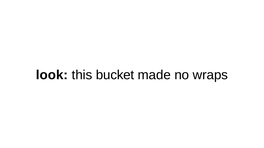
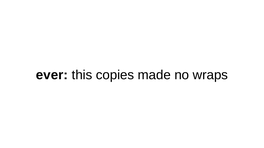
look: look -> ever
bucket: bucket -> copies
